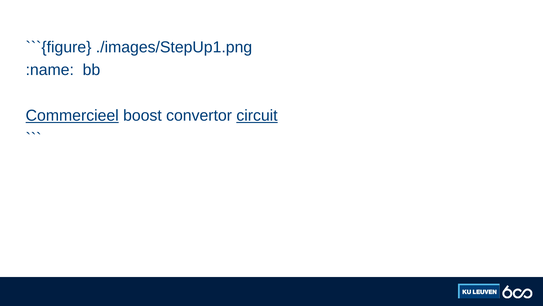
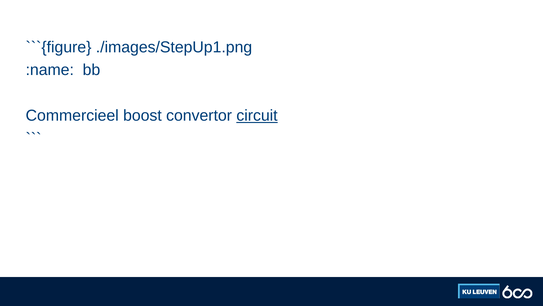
Commercieel underline: present -> none
